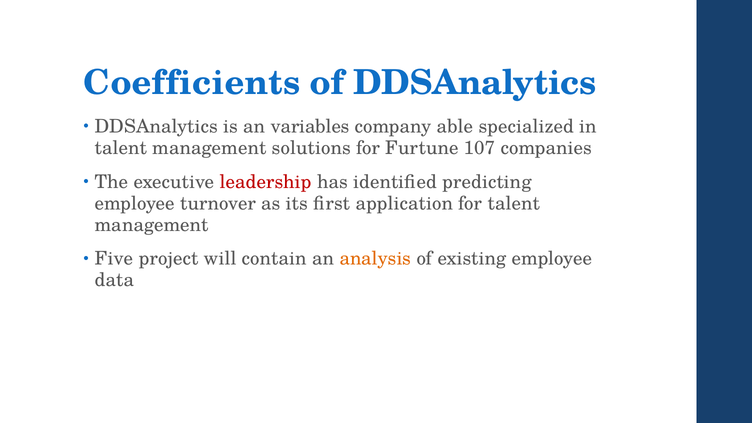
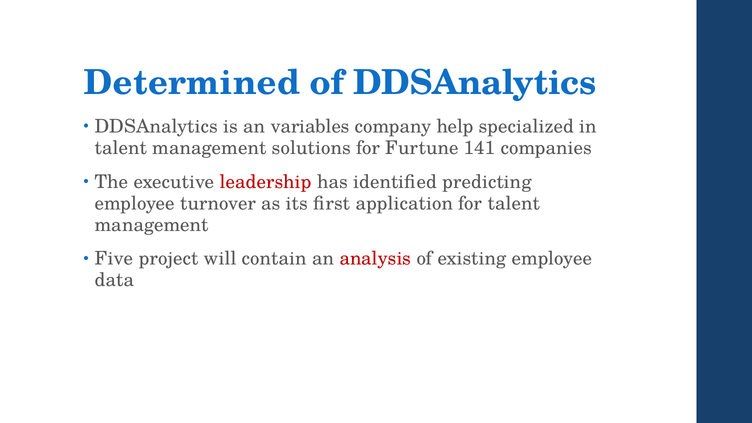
Coefficients: Coefficients -> Determined
able: able -> help
107: 107 -> 141
analysis colour: orange -> red
